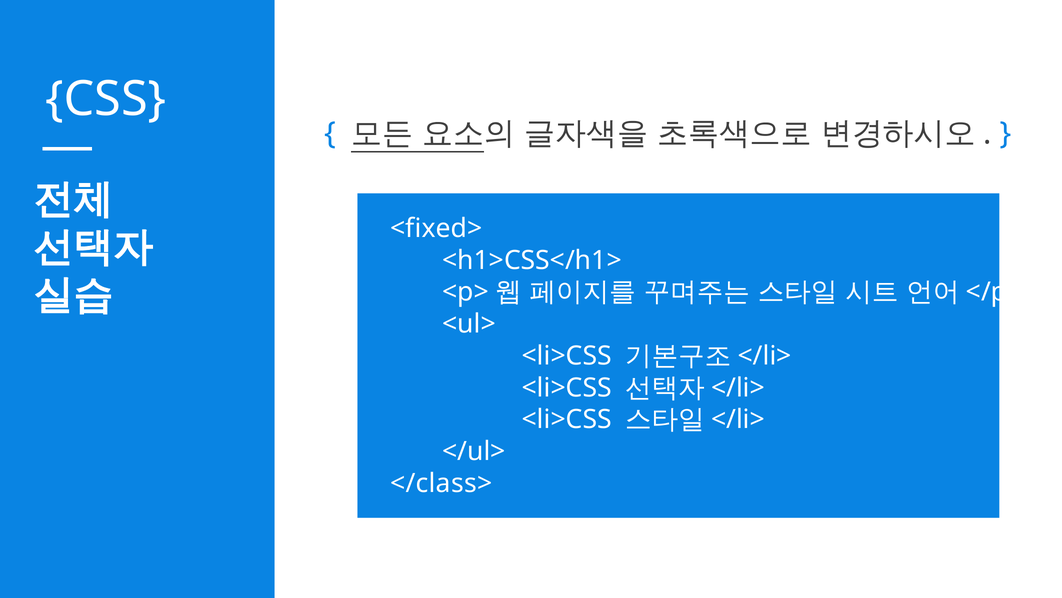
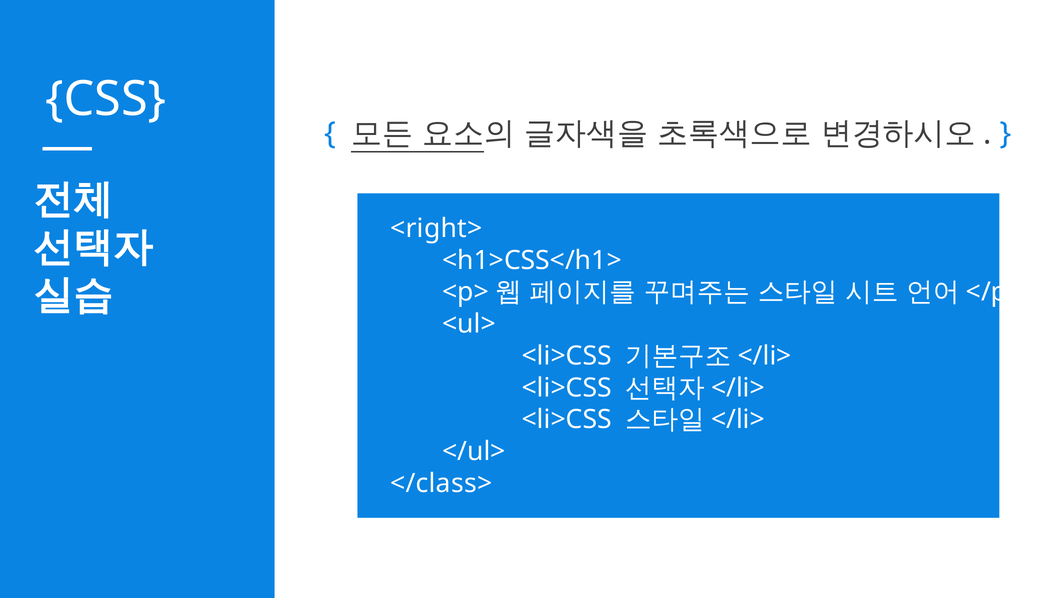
<fixed>: <fixed> -> <right>
